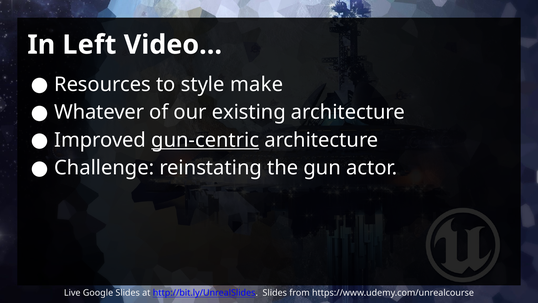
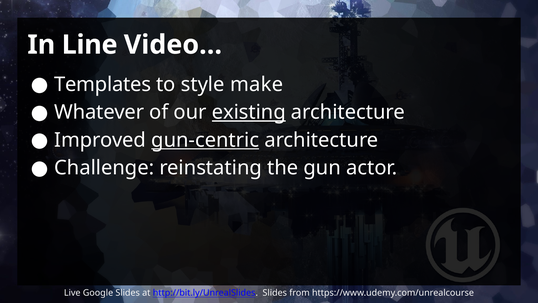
Left: Left -> Line
Resources: Resources -> Templates
existing underline: none -> present
